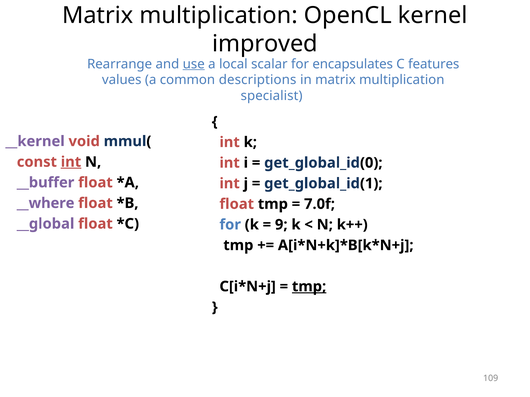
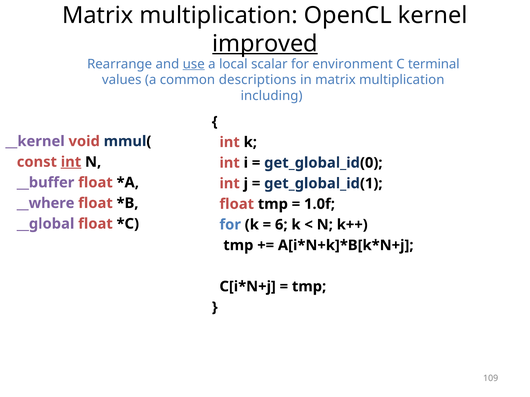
improved underline: none -> present
encapsulates: encapsulates -> environment
features: features -> terminal
specialist: specialist -> including
7.0f: 7.0f -> 1.0f
9: 9 -> 6
tmp at (309, 287) underline: present -> none
